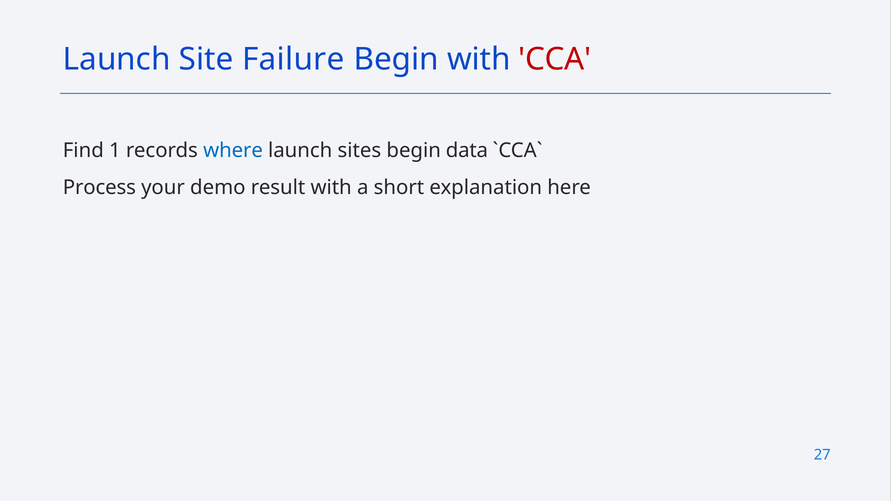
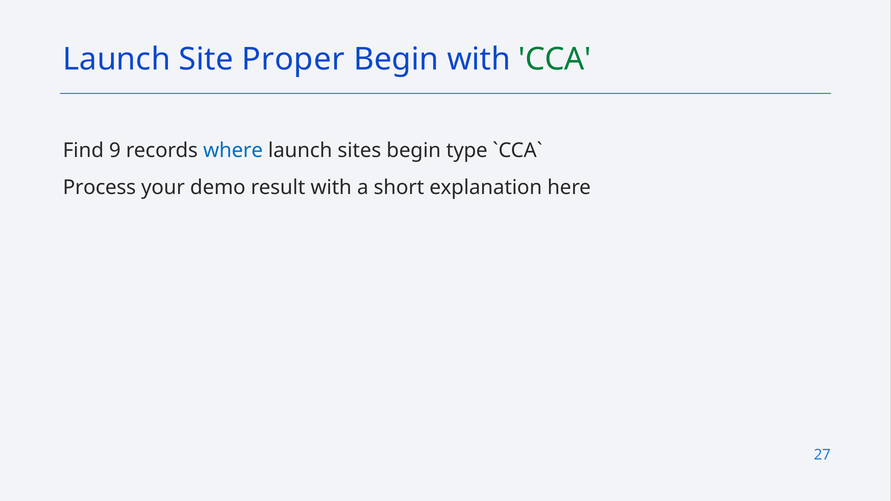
Failure: Failure -> Proper
CCA colour: red -> green
1: 1 -> 9
data: data -> type
